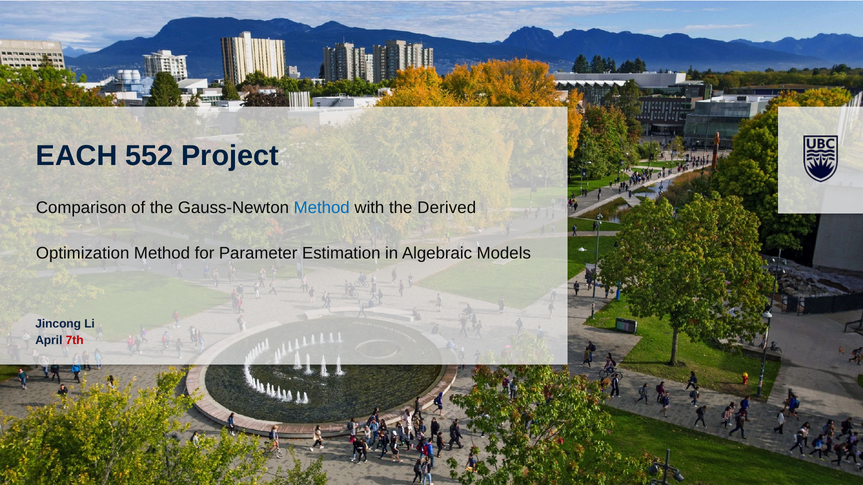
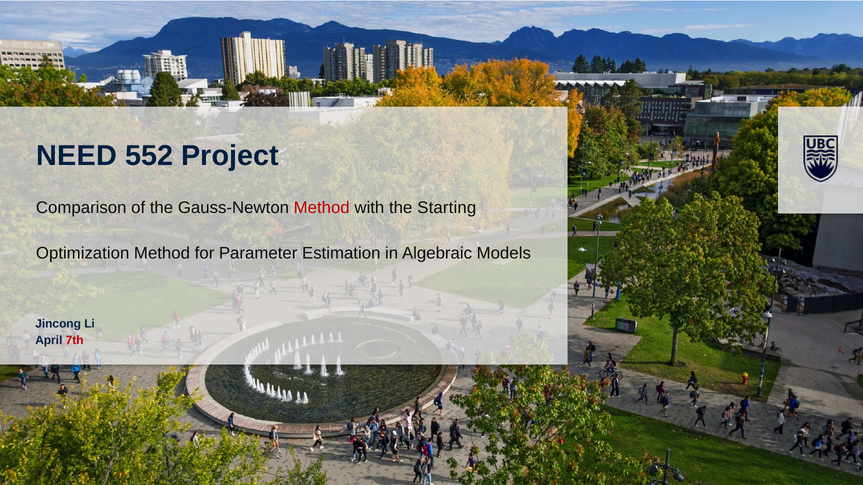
EACH: EACH -> NEED
Method at (322, 208) colour: blue -> red
Derived: Derived -> Starting
